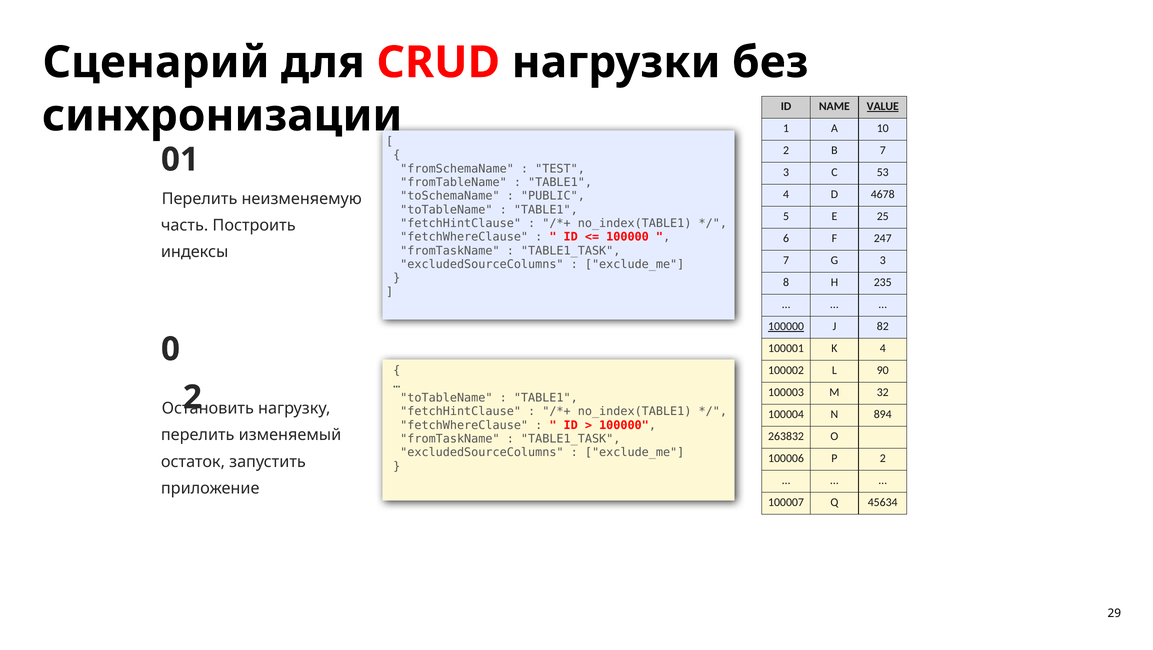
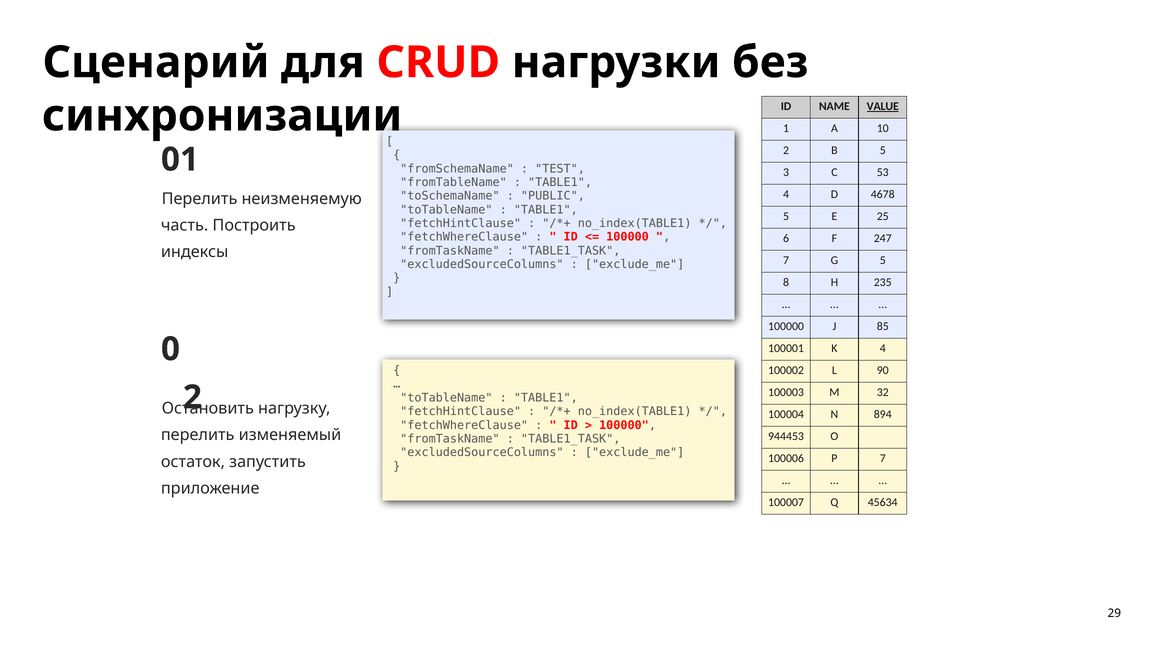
B 7: 7 -> 5
G 3: 3 -> 5
100000 at (786, 326) underline: present -> none
82: 82 -> 85
263832: 263832 -> 944453
P 2: 2 -> 7
